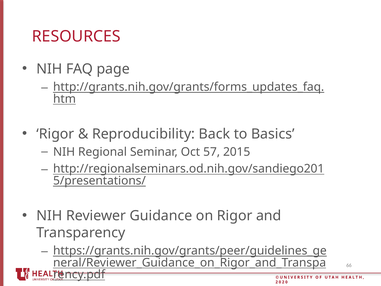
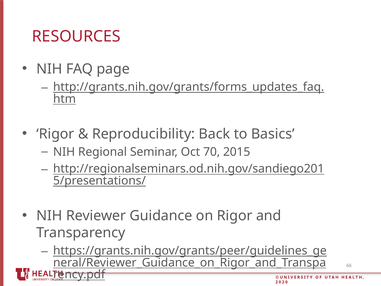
57: 57 -> 70
